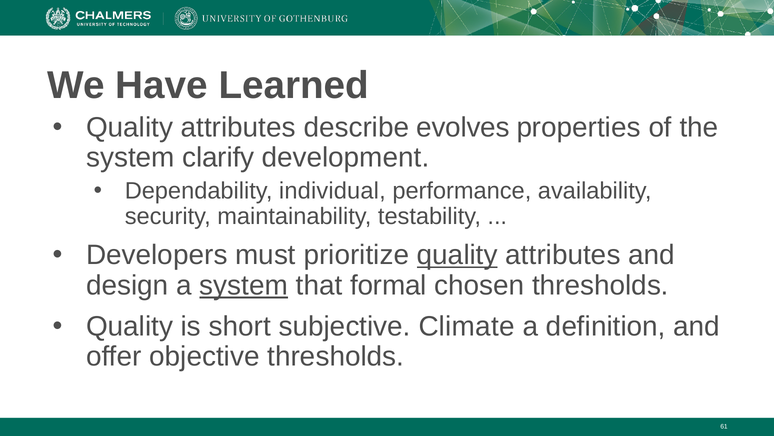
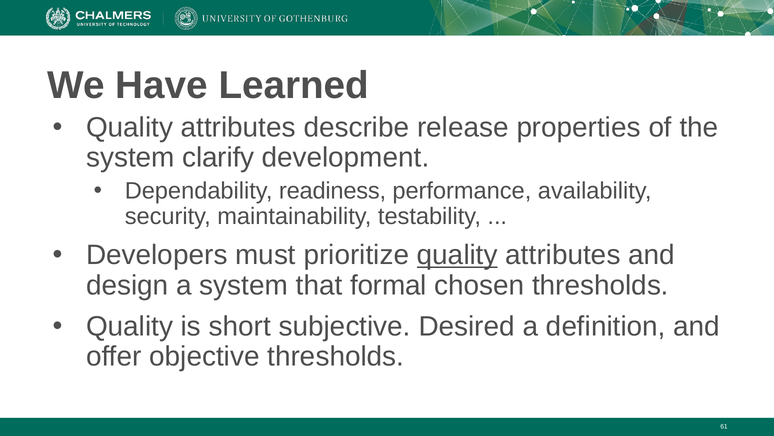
evolves: evolves -> release
individual: individual -> readiness
system at (244, 285) underline: present -> none
Climate: Climate -> Desired
